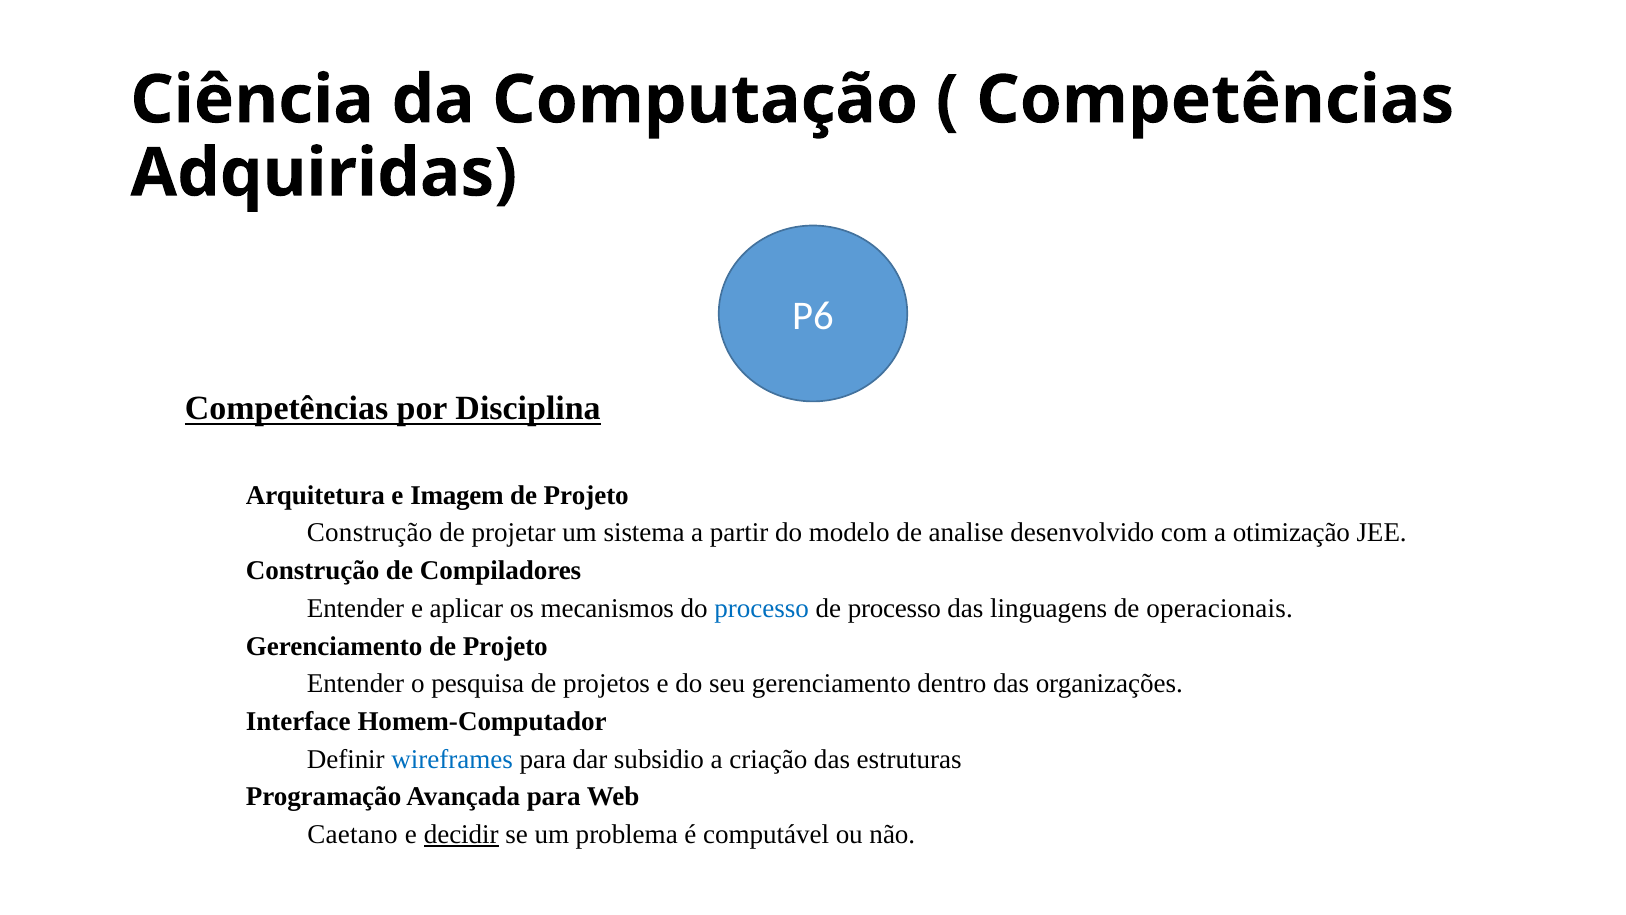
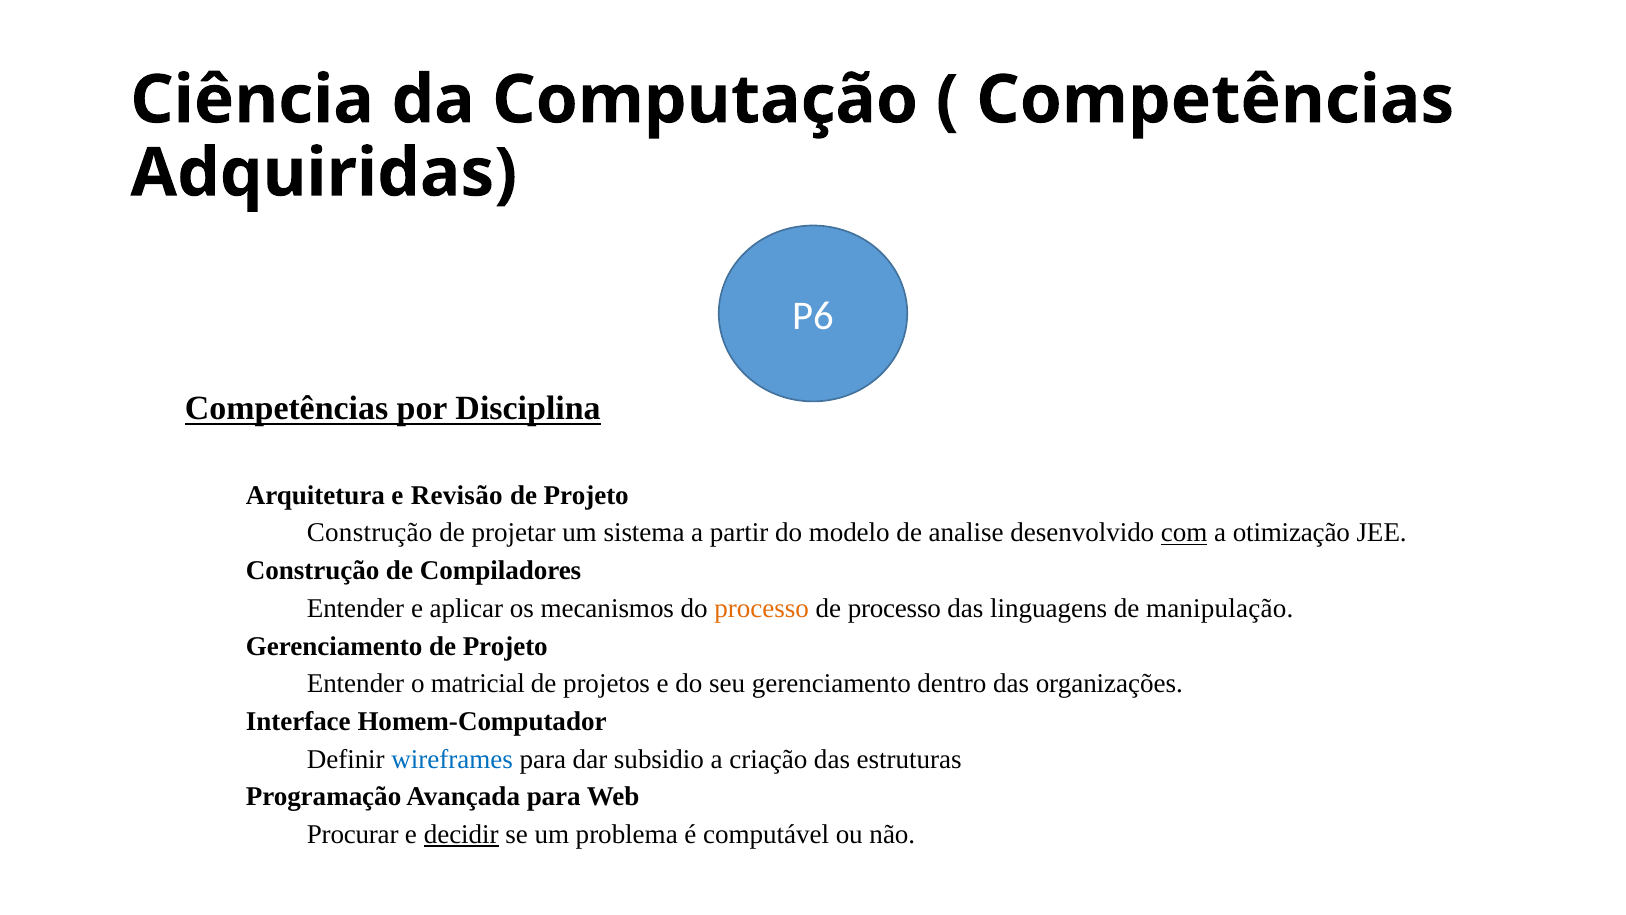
Imagem: Imagem -> Revisão
com underline: none -> present
processo at (762, 608) colour: blue -> orange
operacionais: operacionais -> manipulação
pesquisa: pesquisa -> matricial
Caetano: Caetano -> Procurar
